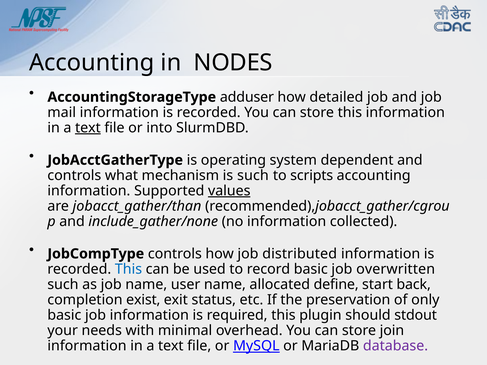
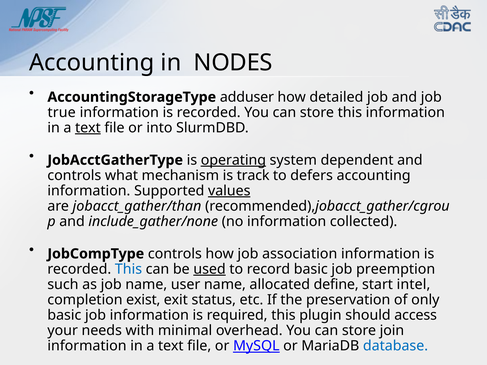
mail: mail -> true
operating underline: none -> present
is such: such -> track
scripts: scripts -> defers
distributed: distributed -> association
used underline: none -> present
overwritten: overwritten -> preemption
back: back -> intel
stdout: stdout -> access
database colour: purple -> blue
